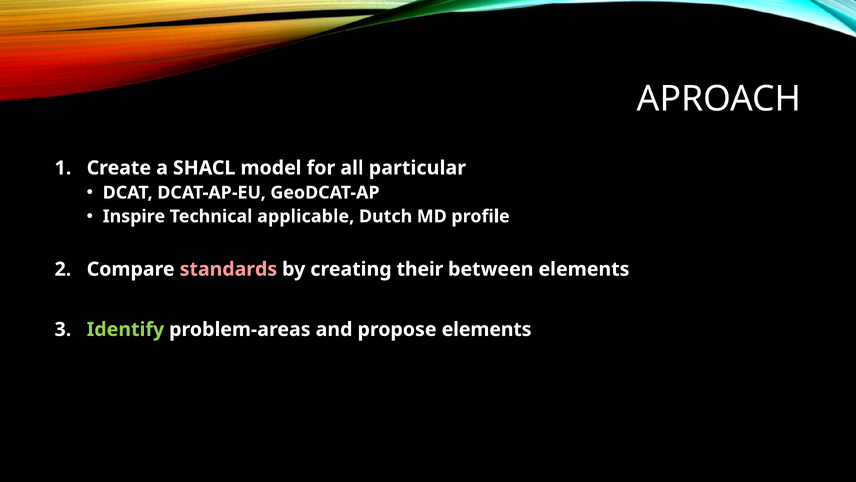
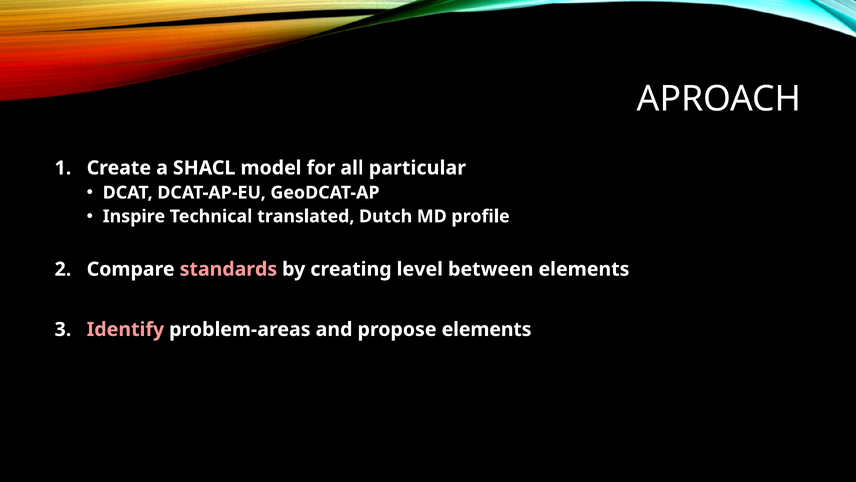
applicable: applicable -> translated
their: their -> level
Identify colour: light green -> pink
